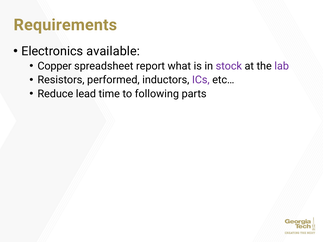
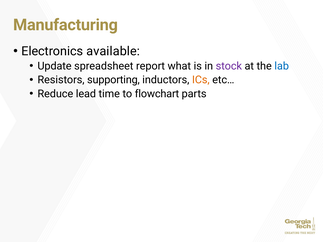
Requirements: Requirements -> Manufacturing
Copper: Copper -> Update
lab colour: purple -> blue
performed: performed -> supporting
ICs colour: purple -> orange
following: following -> flowchart
